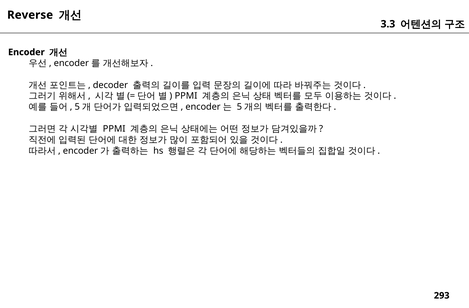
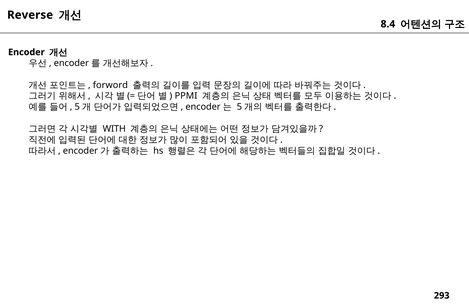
3.3: 3.3 -> 8.4
decoder: decoder -> forword
PPMI at (114, 129): PPMI -> WITH
